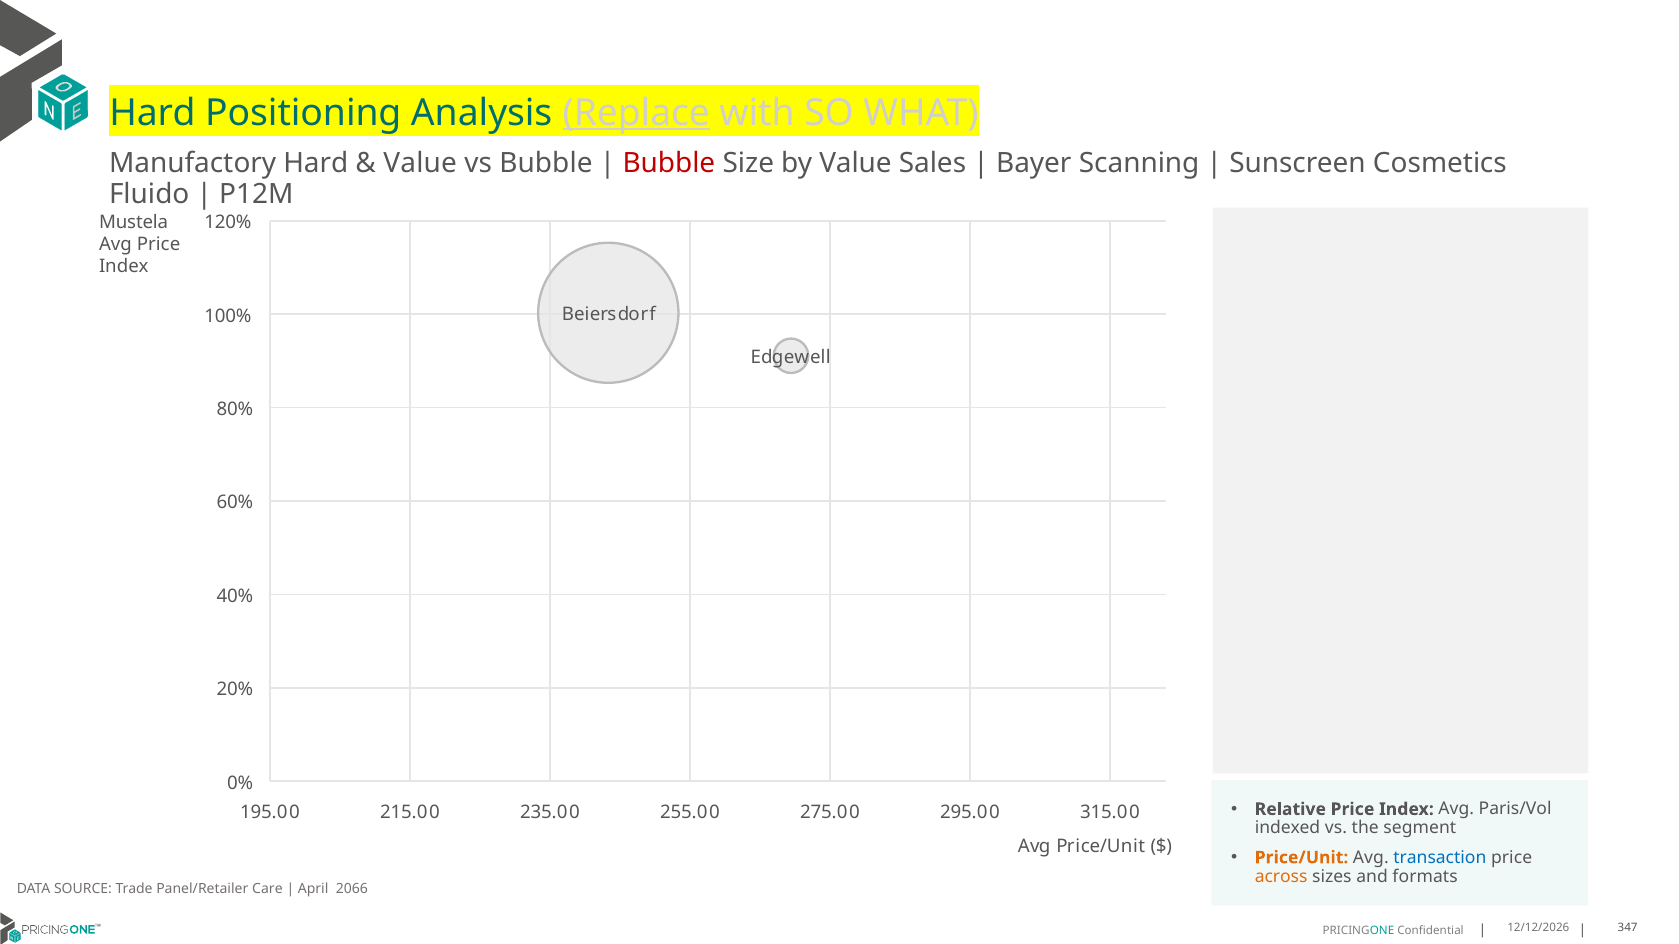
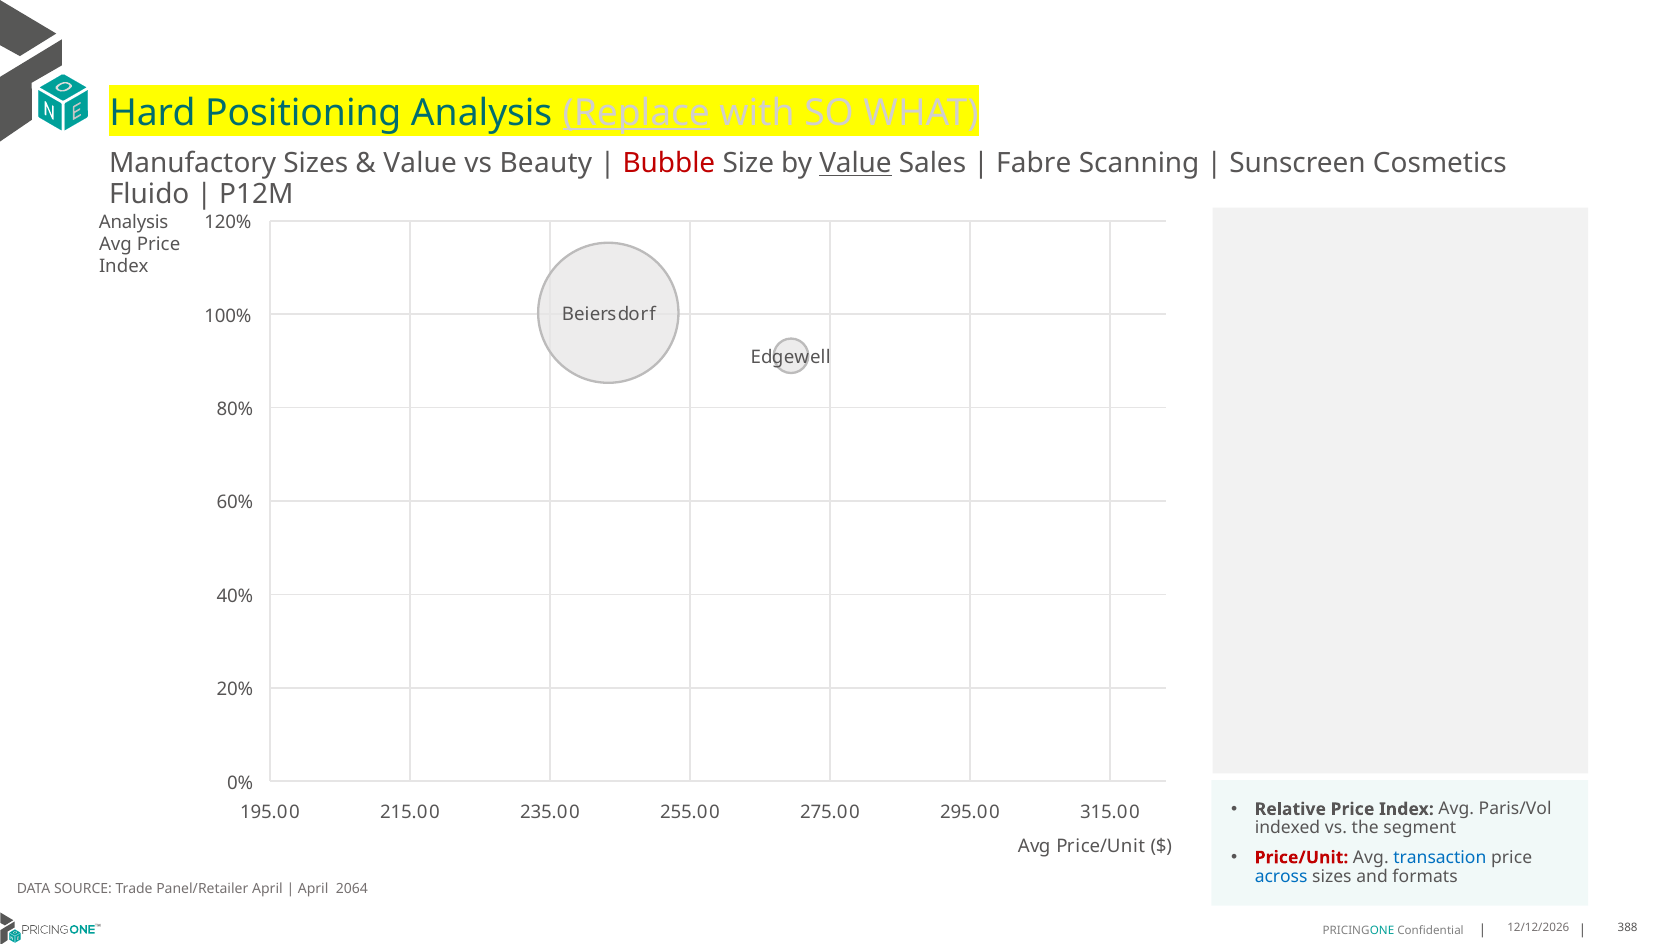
Manufactory Hard: Hard -> Sizes
vs Bubble: Bubble -> Beauty
Value at (855, 164) underline: none -> present
Bayer: Bayer -> Fabre
Mustela at (134, 222): Mustela -> Analysis
Price/Unit at (1302, 858) colour: orange -> red
across colour: orange -> blue
Panel/Retailer Care: Care -> April
2066: 2066 -> 2064
347: 347 -> 388
